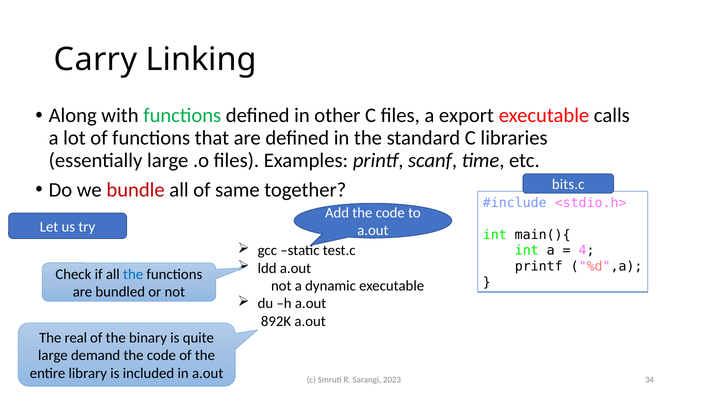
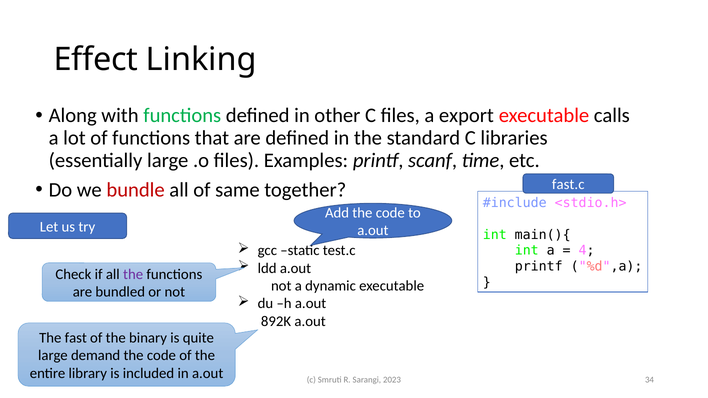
Carry: Carry -> Effect
bits.c: bits.c -> fast.c
the at (133, 274) colour: blue -> purple
real: real -> fast
